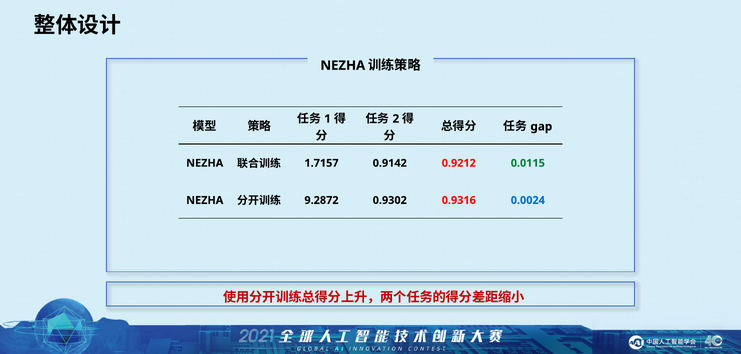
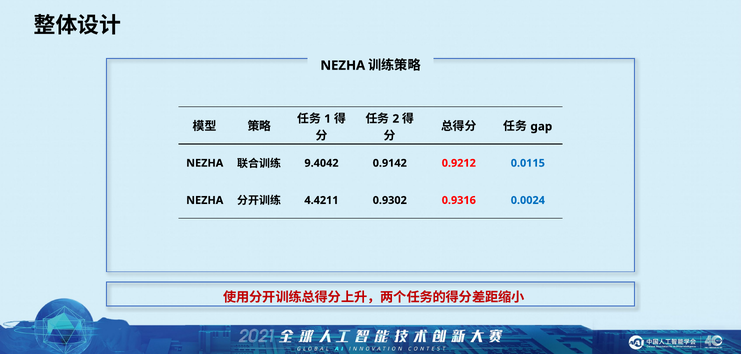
1.7157: 1.7157 -> 9.4042
0.0115 colour: green -> blue
9.2872: 9.2872 -> 4.4211
